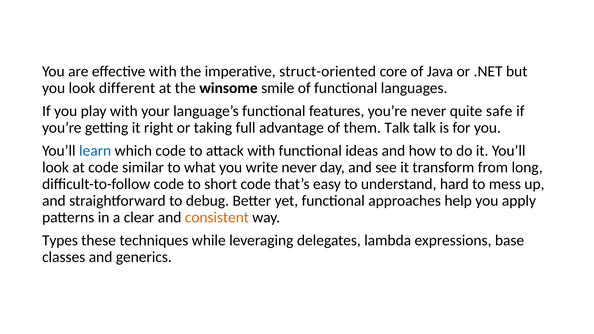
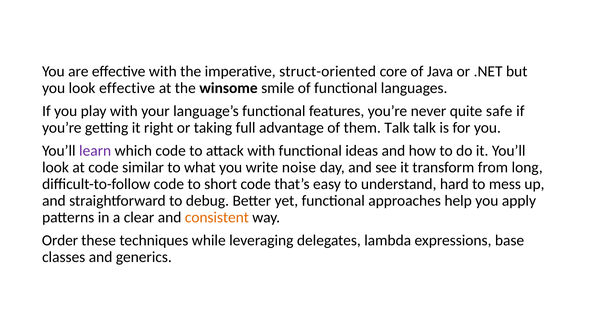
look different: different -> effective
learn colour: blue -> purple
write never: never -> noise
Types: Types -> Order
